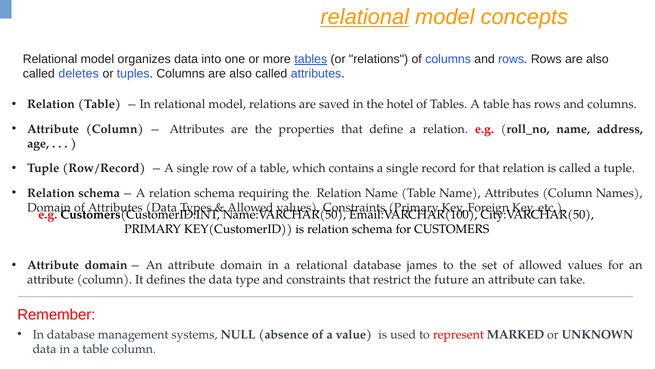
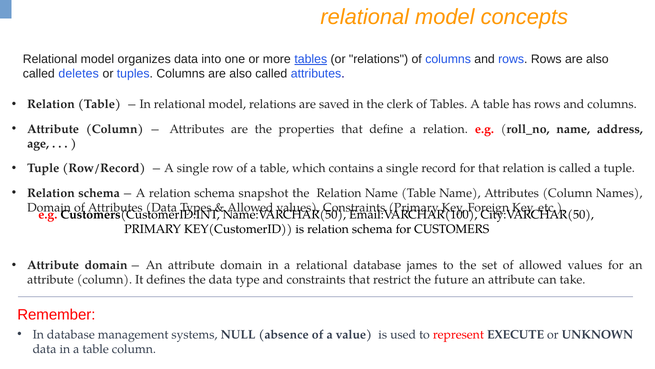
relational at (365, 17) underline: present -> none
hotel: hotel -> clerk
requiring: requiring -> snapshot
MARKED: MARKED -> EXECUTE
